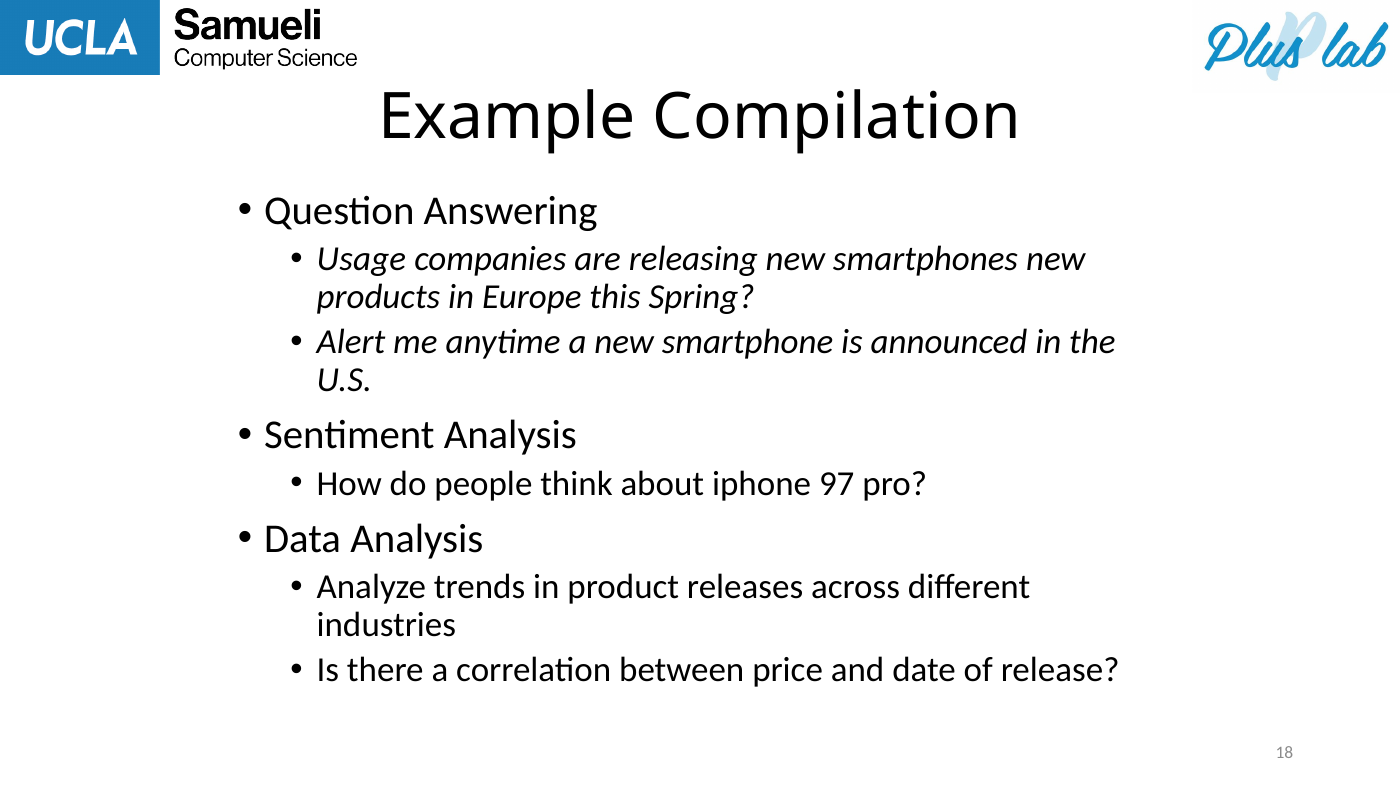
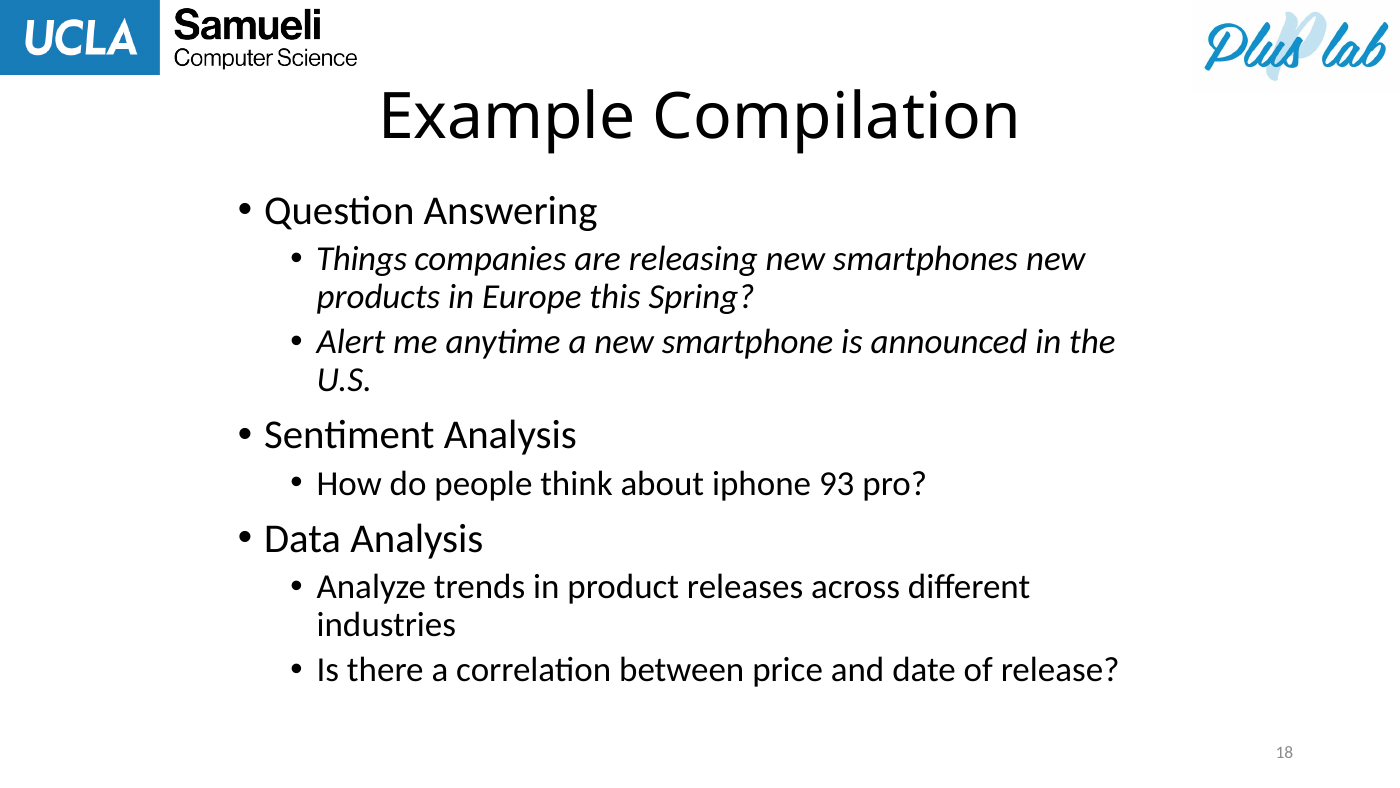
Usage: Usage -> Things
97: 97 -> 93
